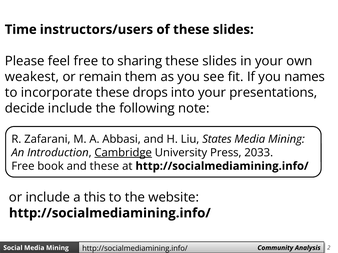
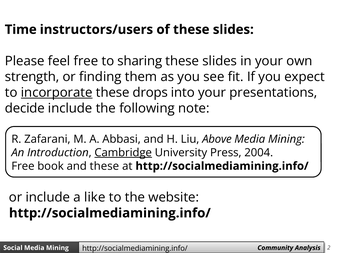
weakest: weakest -> strength
remain: remain -> finding
names: names -> expect
incorporate underline: none -> present
States: States -> Above
2033: 2033 -> 2004
this: this -> like
